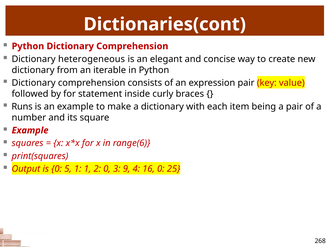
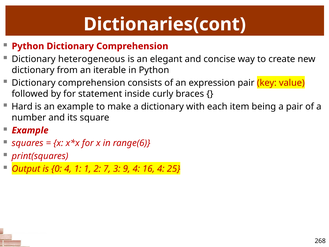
Runs: Runs -> Hard
0 5: 5 -> 4
2 0: 0 -> 7
16 0: 0 -> 4
